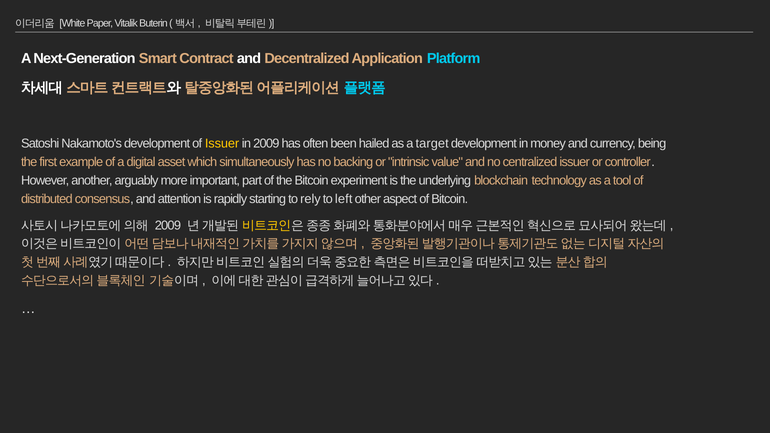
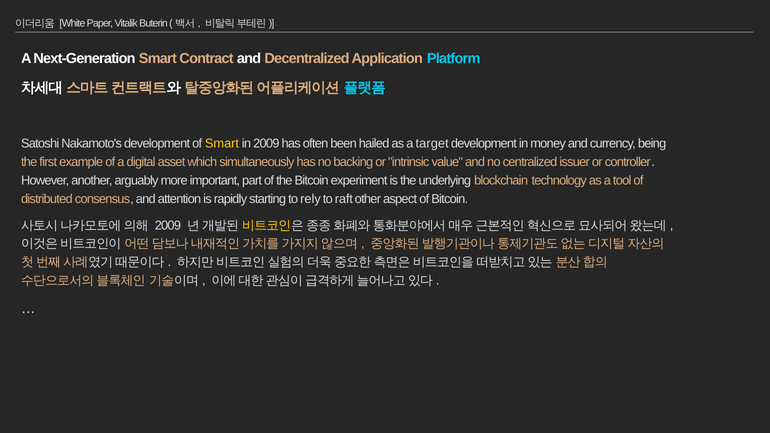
of Issuer: Issuer -> Smart
left: left -> raft
